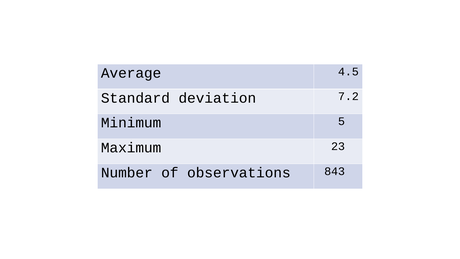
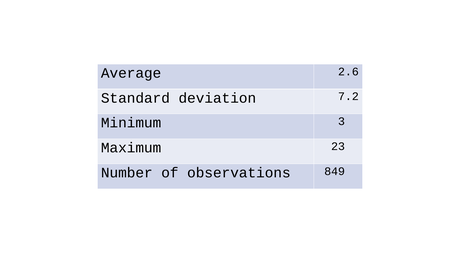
4.5: 4.5 -> 2.6
5: 5 -> 3
843: 843 -> 849
